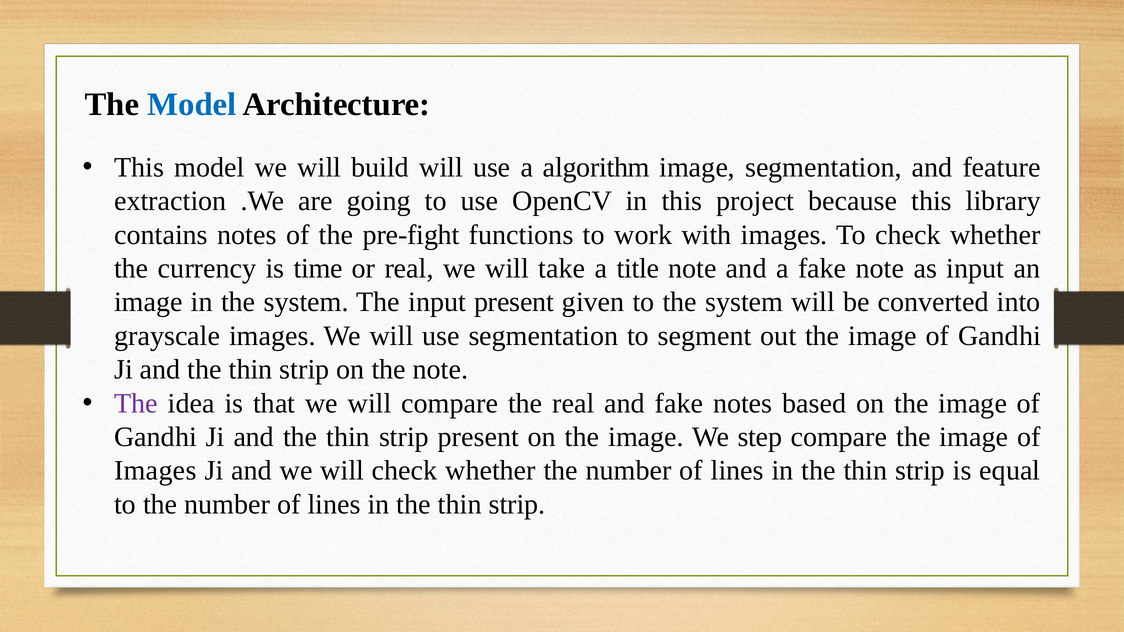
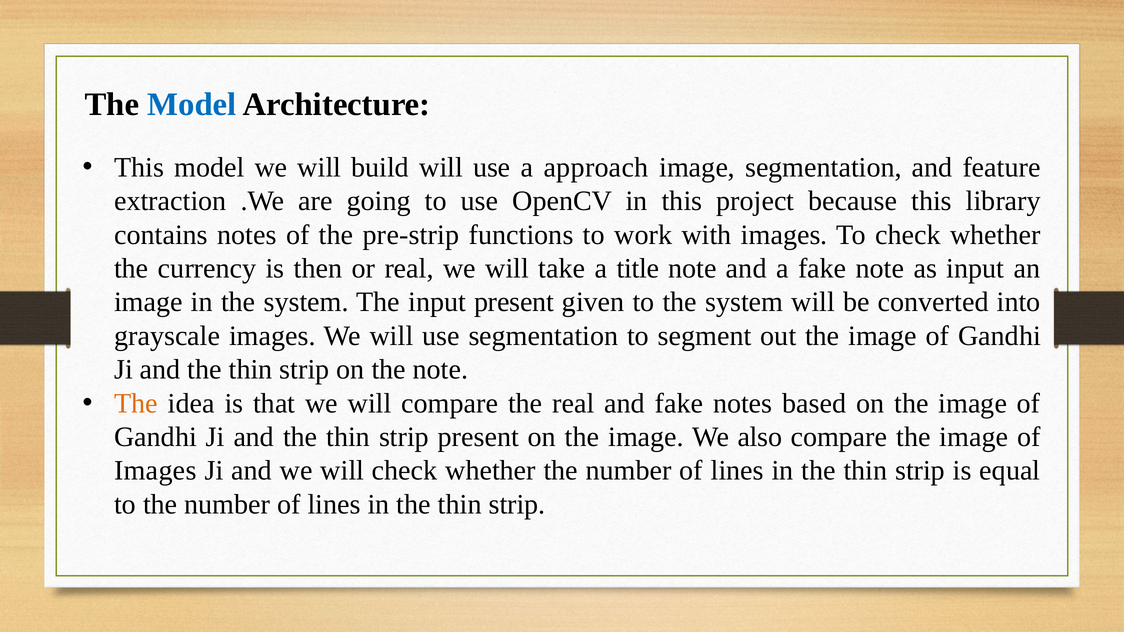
algorithm: algorithm -> approach
pre-fight: pre-fight -> pre-strip
time: time -> then
The at (136, 403) colour: purple -> orange
step: step -> also
